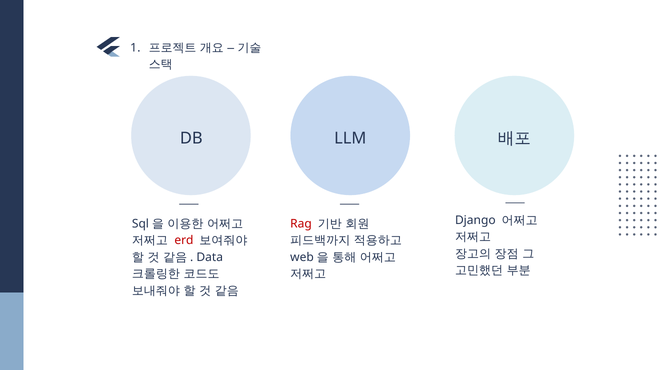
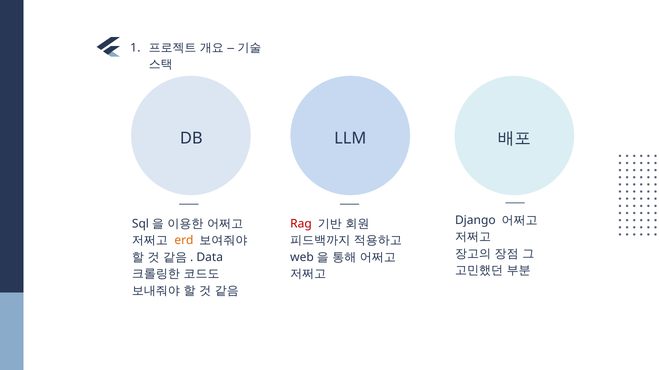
erd colour: red -> orange
